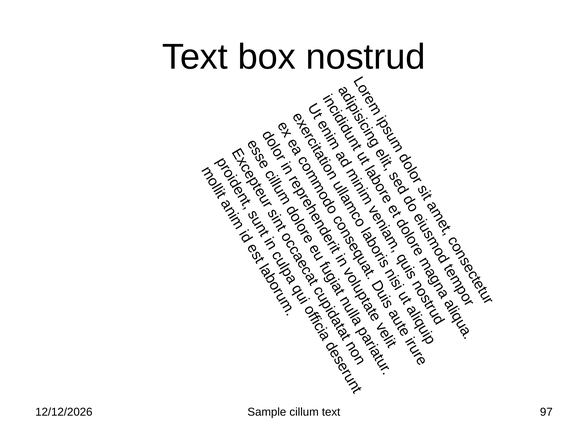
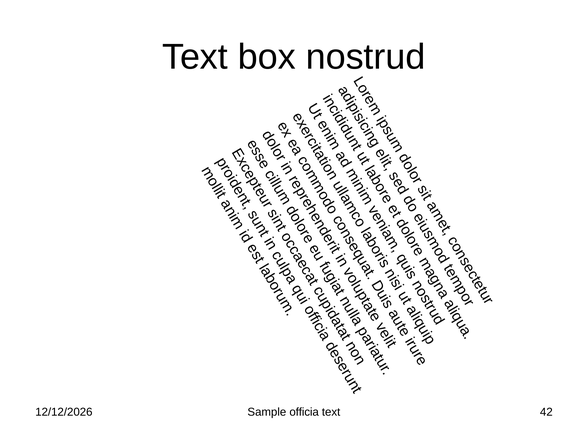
cillum: cillum -> officia
97: 97 -> 42
